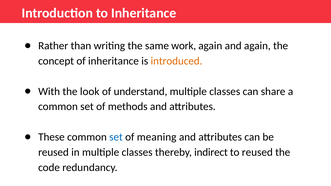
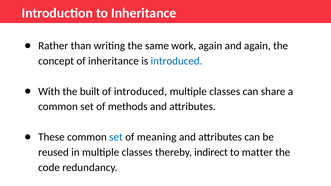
introduced at (177, 61) colour: orange -> blue
look: look -> built
of understand: understand -> introduced
to reused: reused -> matter
